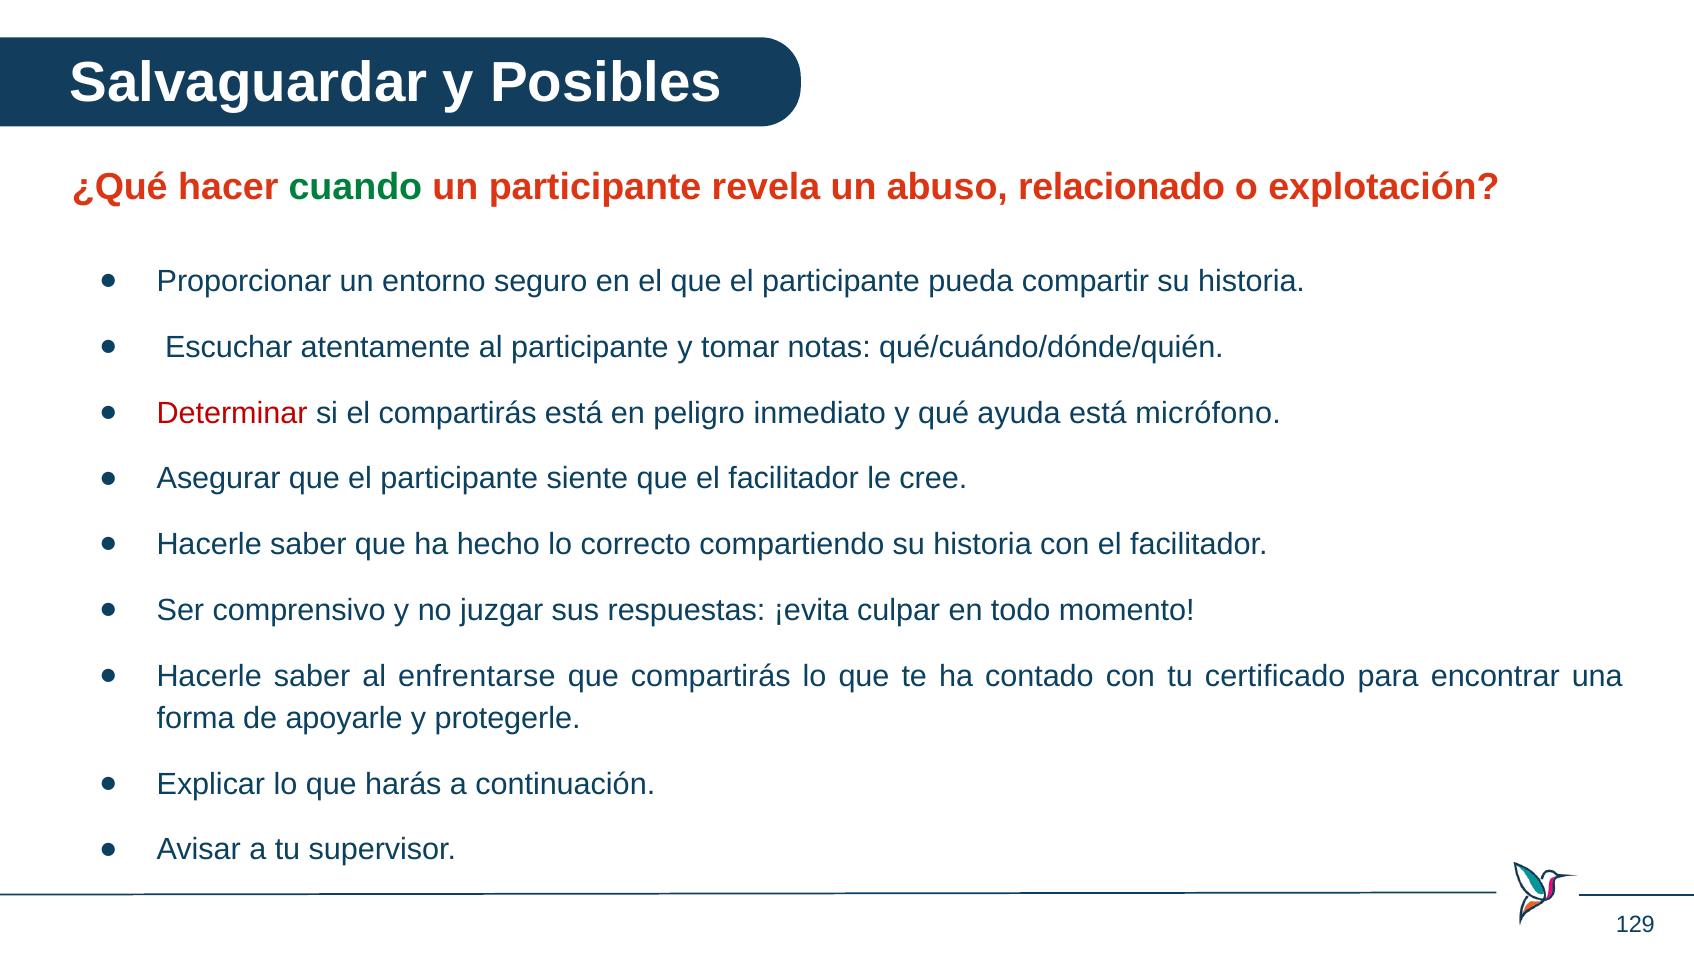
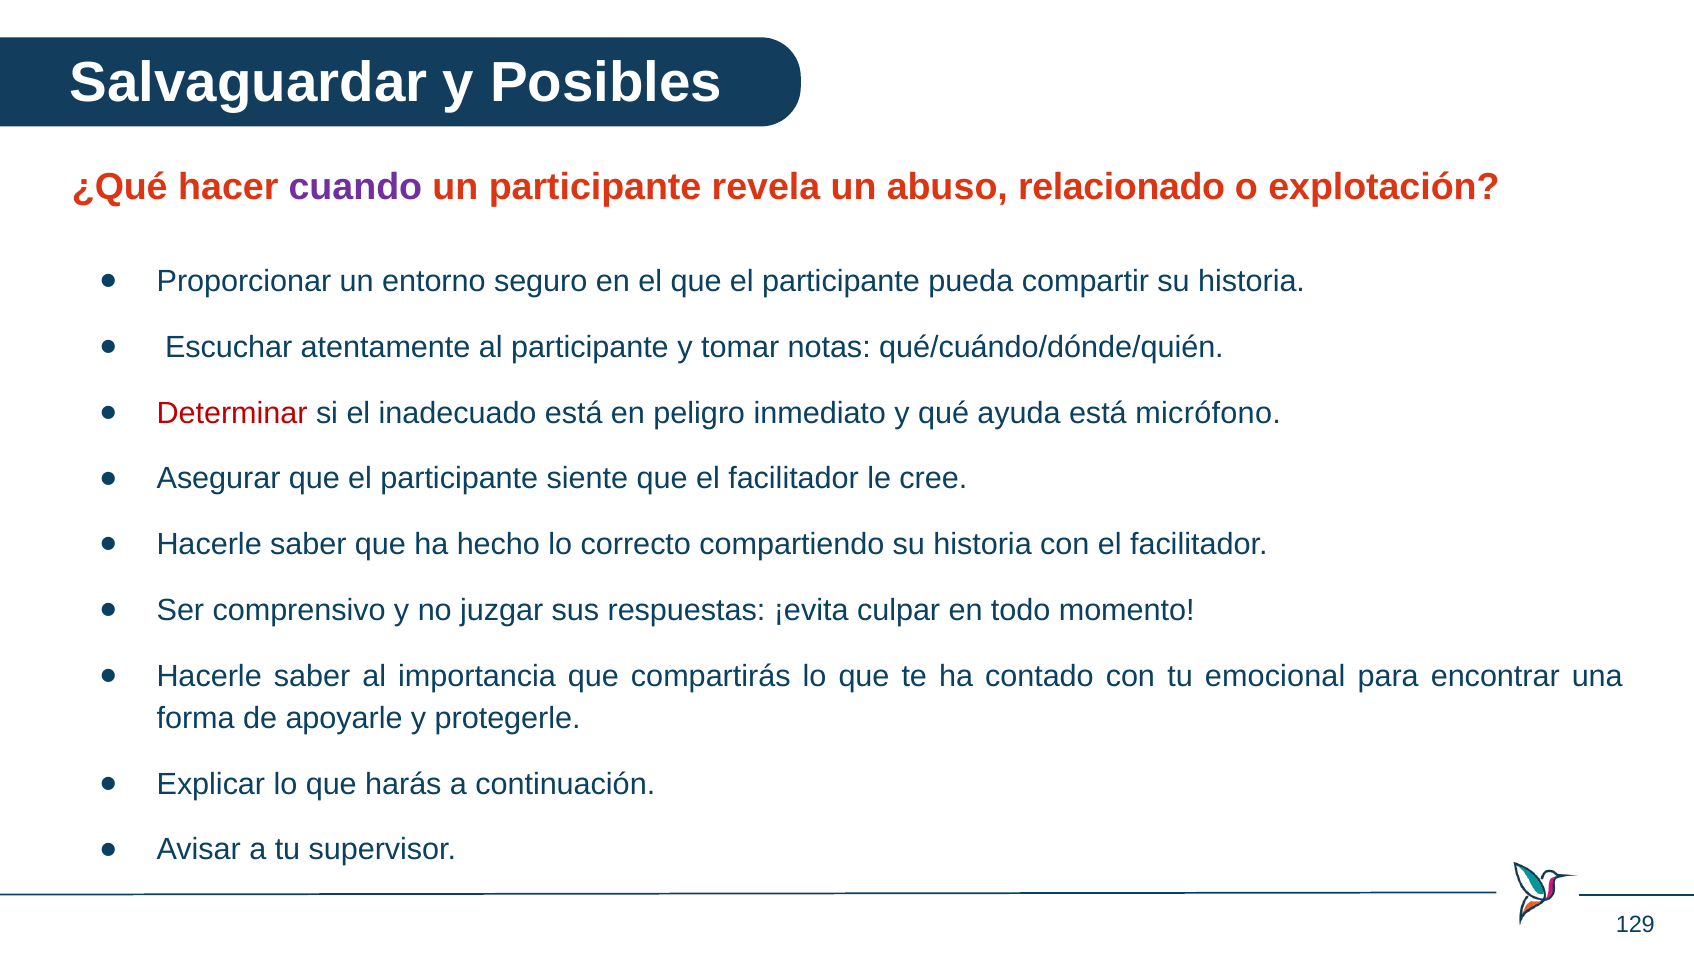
cuando colour: green -> purple
el compartirás: compartirás -> inadecuado
enfrentarse: enfrentarse -> importancia
certificado: certificado -> emocional
